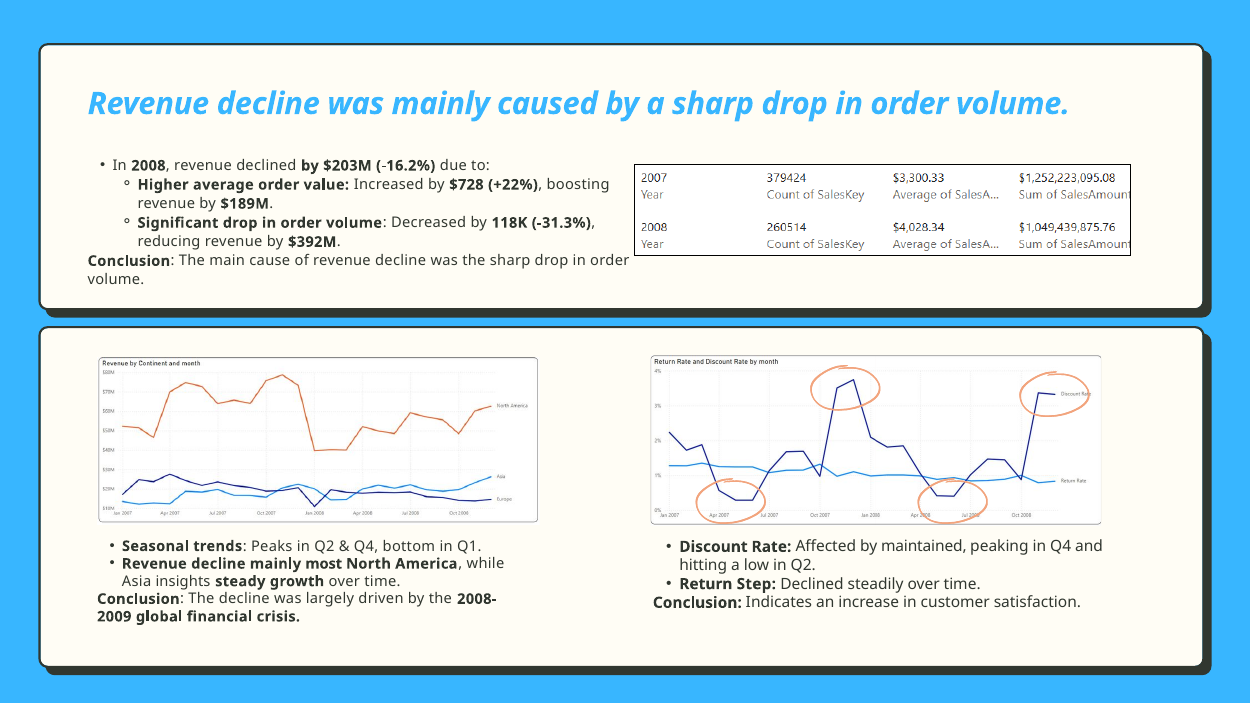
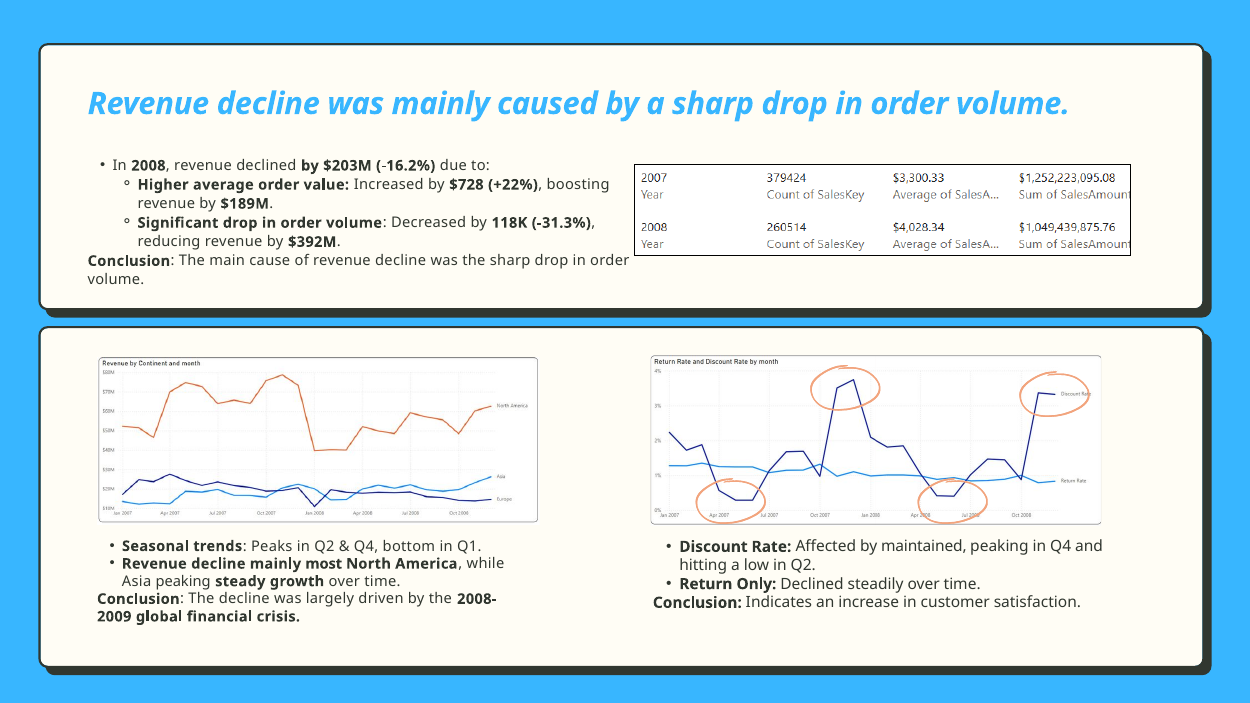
Step: Step -> Only
Asia insights: insights -> peaking
